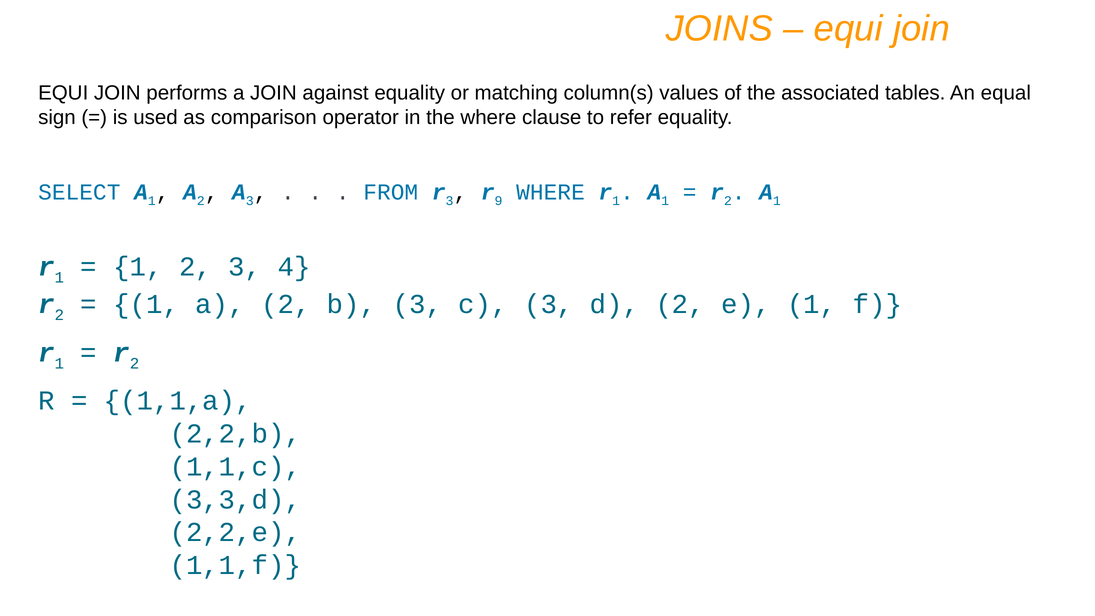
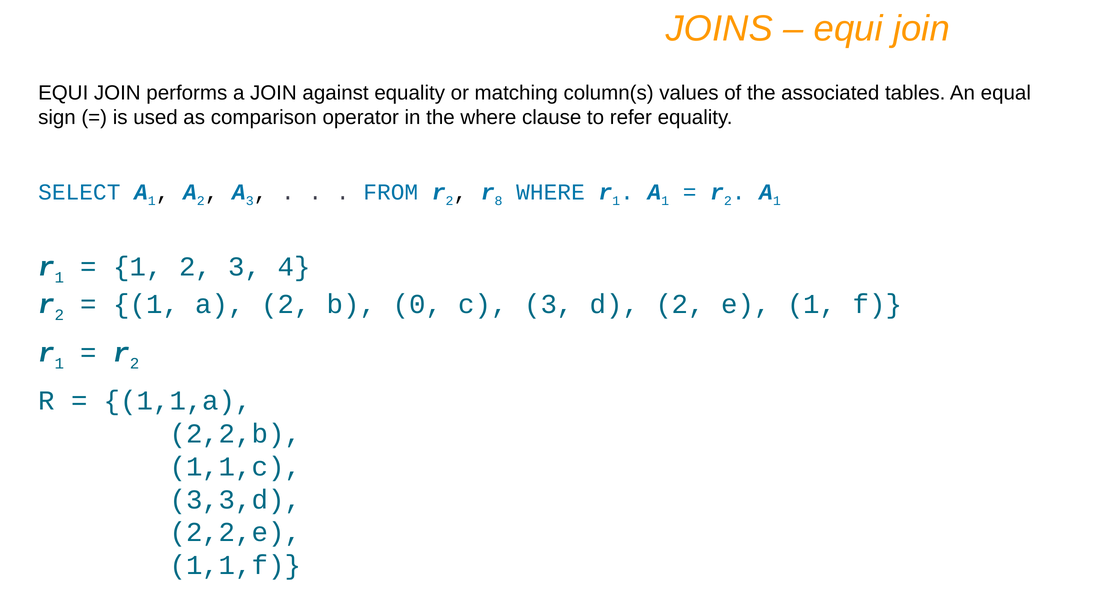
FROM r 3: 3 -> 2
9: 9 -> 8
b 3: 3 -> 0
